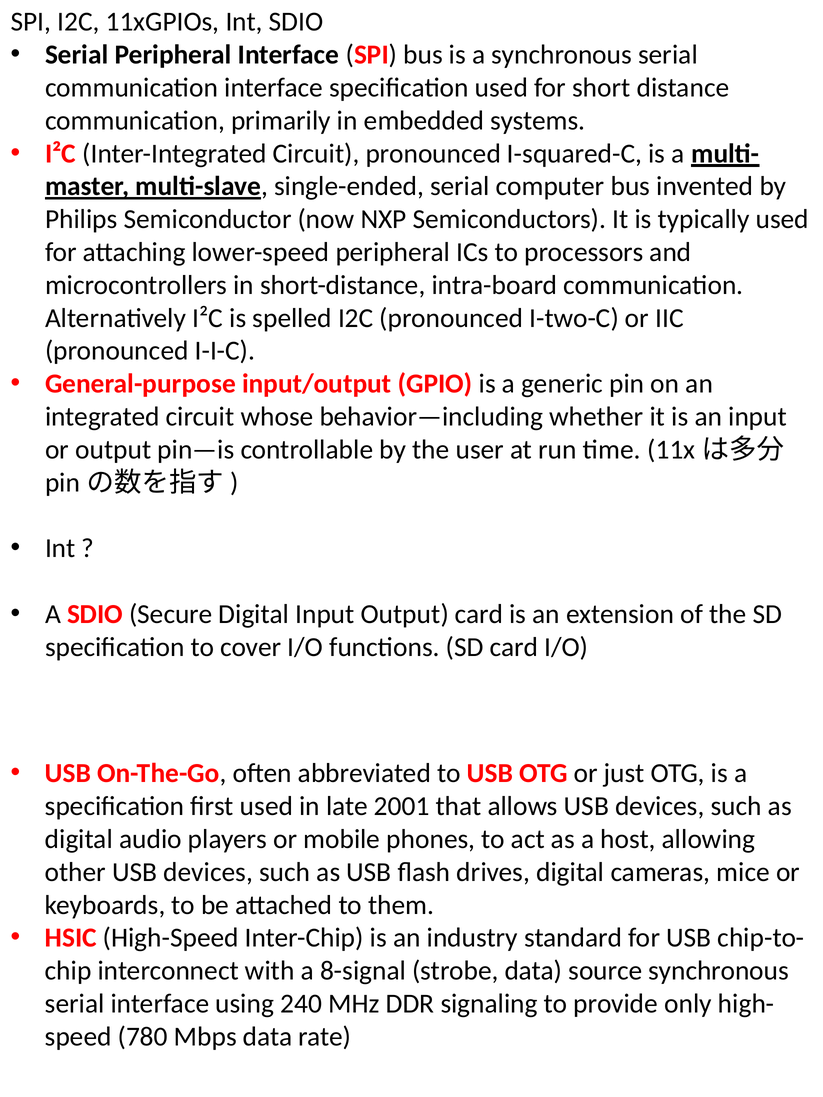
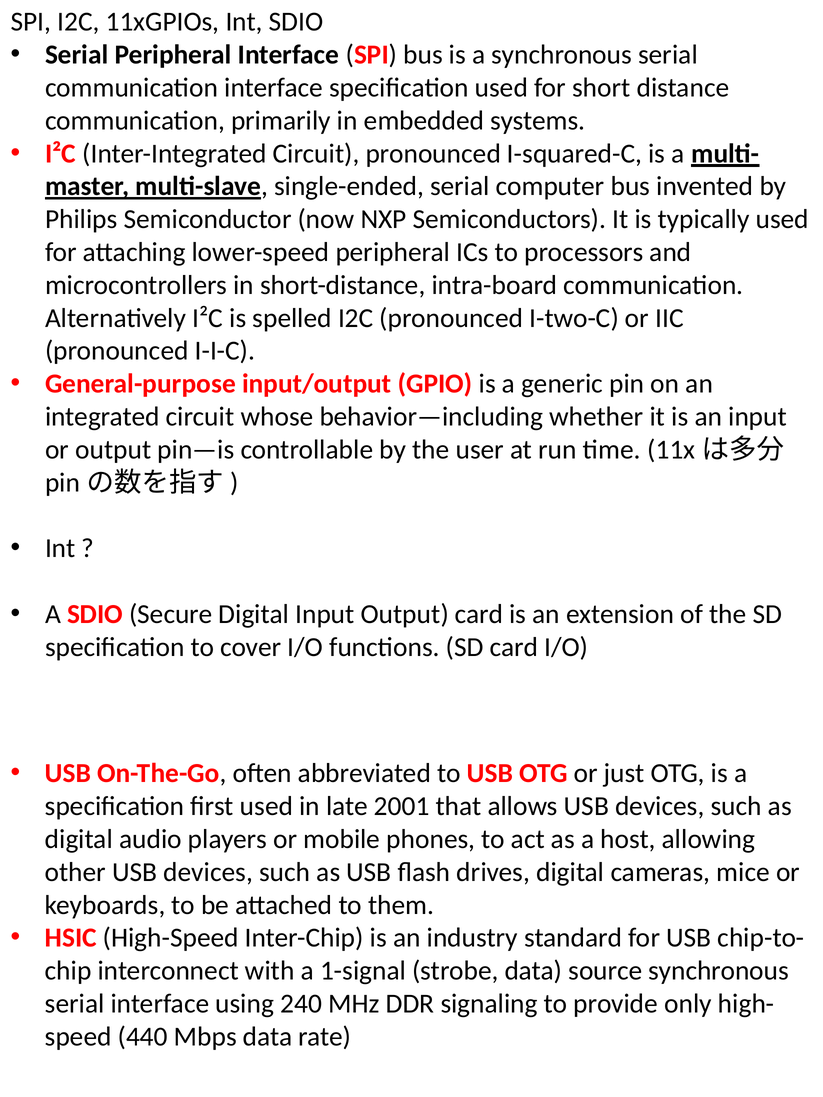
8-signal: 8-signal -> 1-signal
780: 780 -> 440
